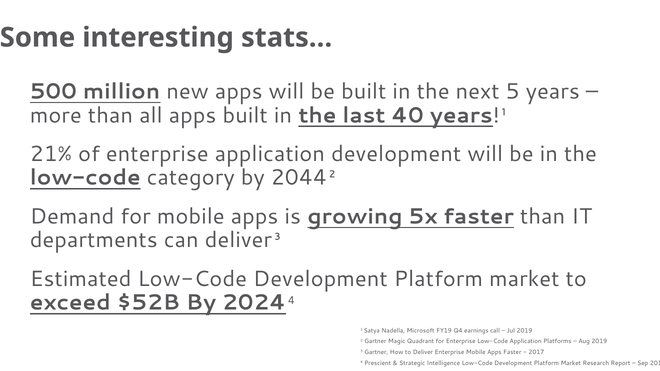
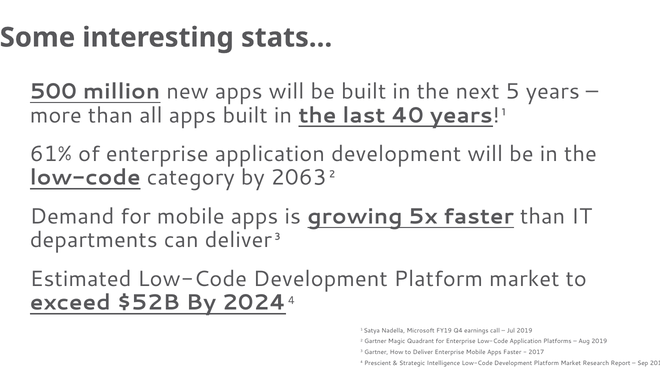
21%: 21% -> 61%
2044: 2044 -> 2063
